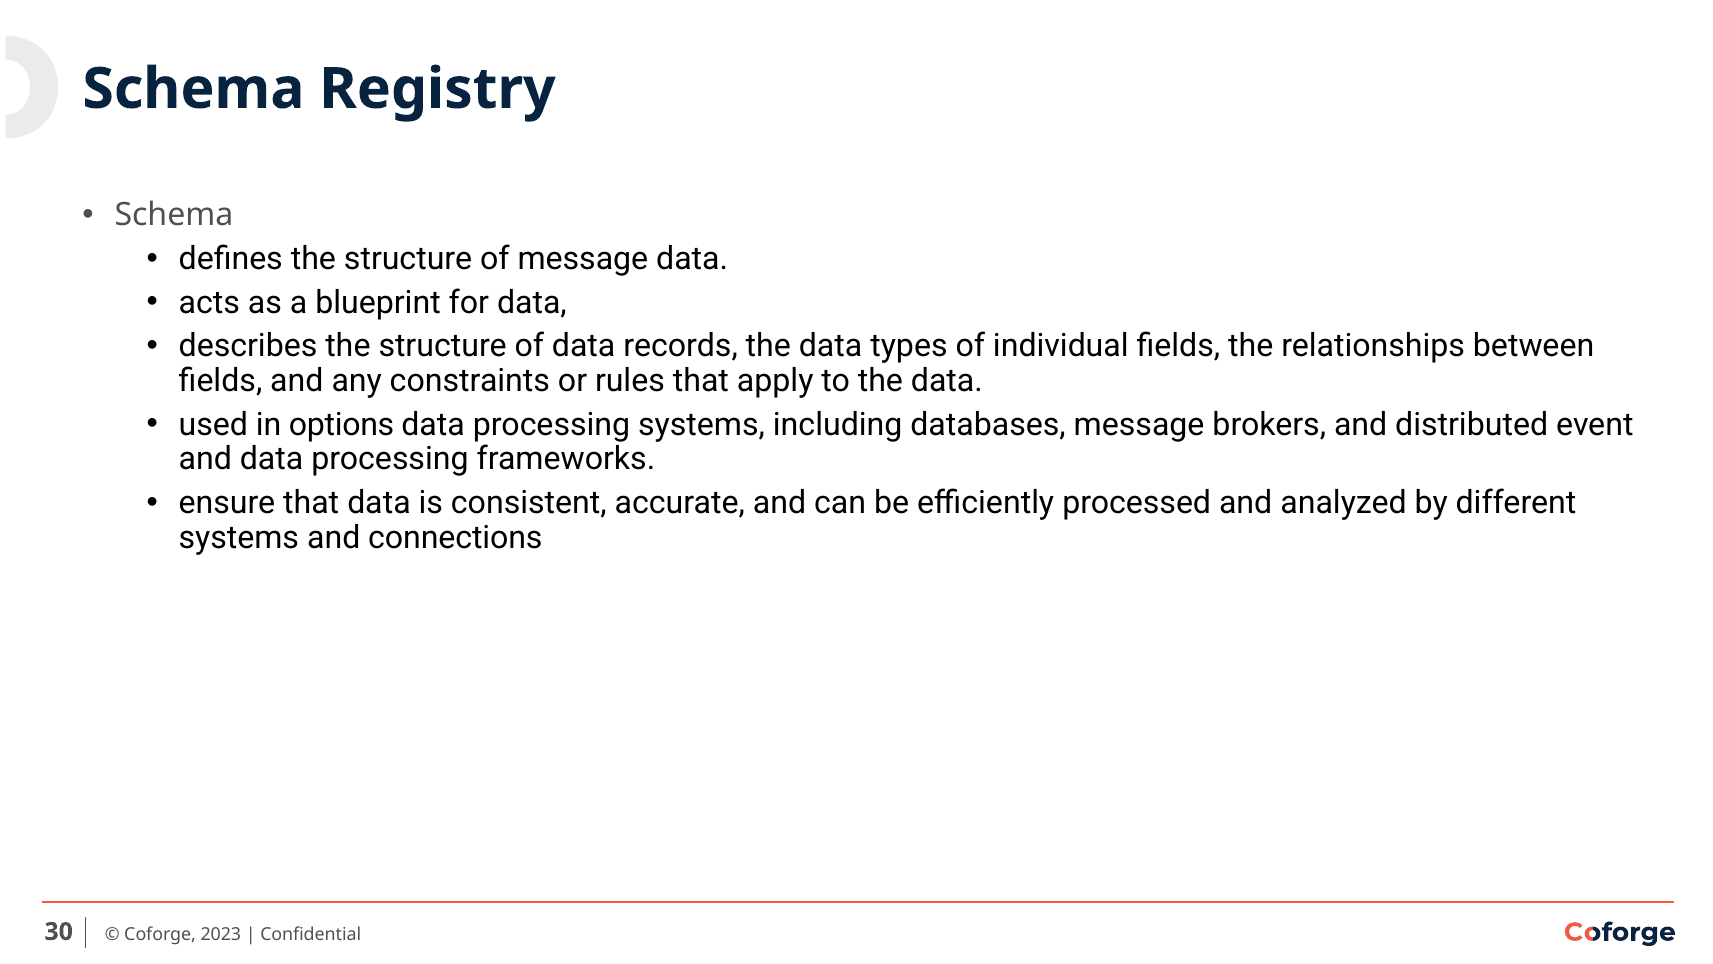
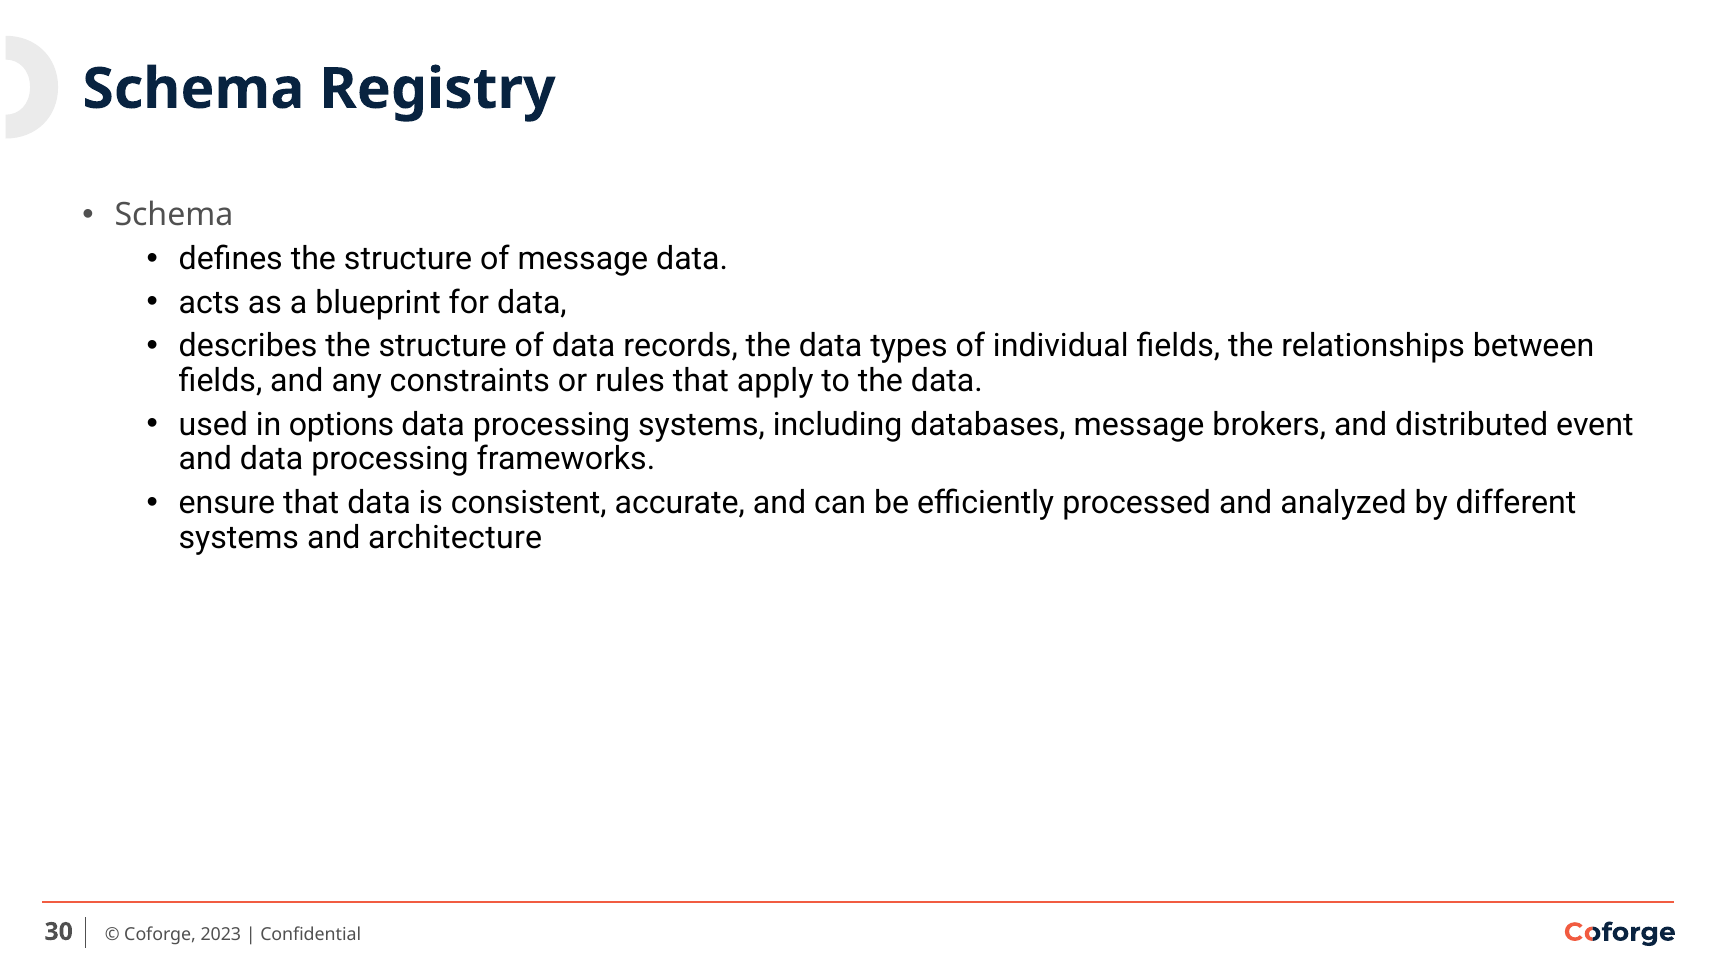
connections: connections -> architecture
